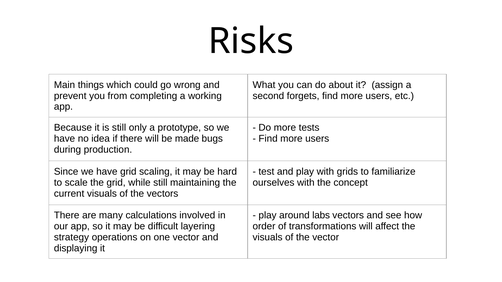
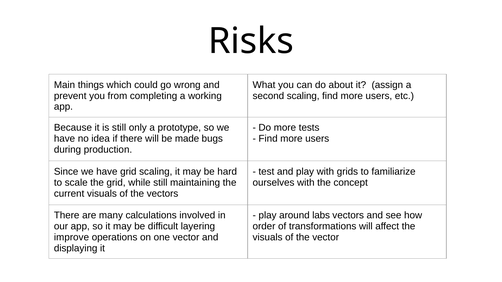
second forgets: forgets -> scaling
strategy: strategy -> improve
